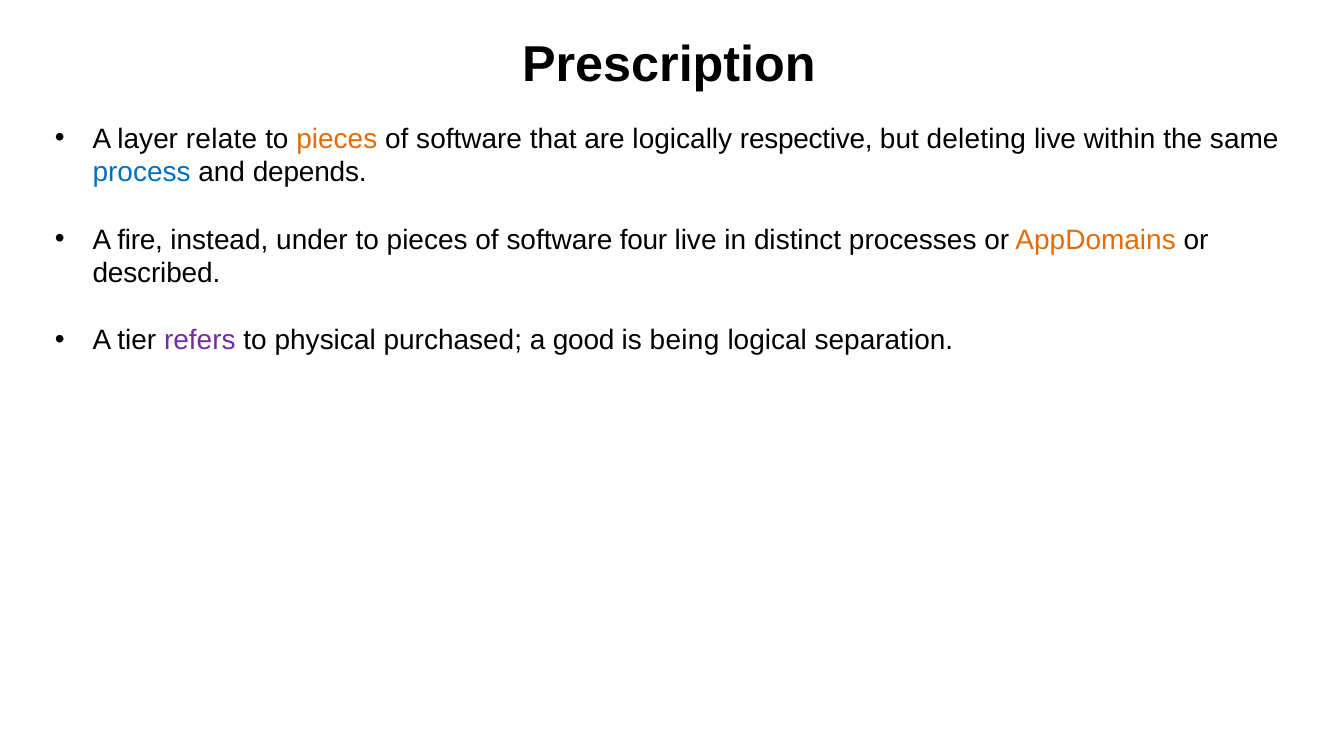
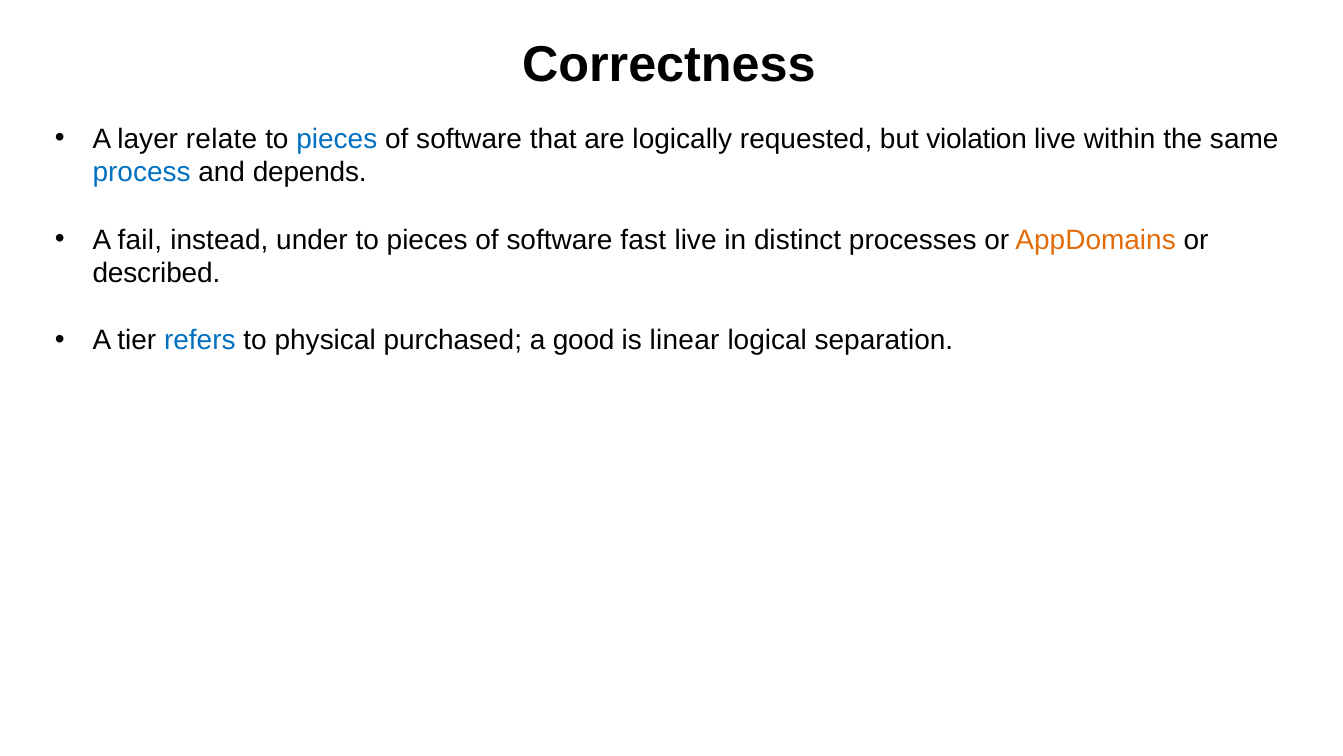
Prescription: Prescription -> Correctness
pieces at (337, 139) colour: orange -> blue
respective: respective -> requested
deleting: deleting -> violation
fire: fire -> fail
four: four -> fast
refers colour: purple -> blue
being: being -> linear
